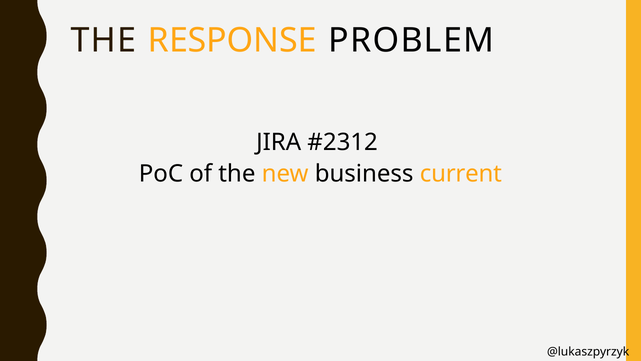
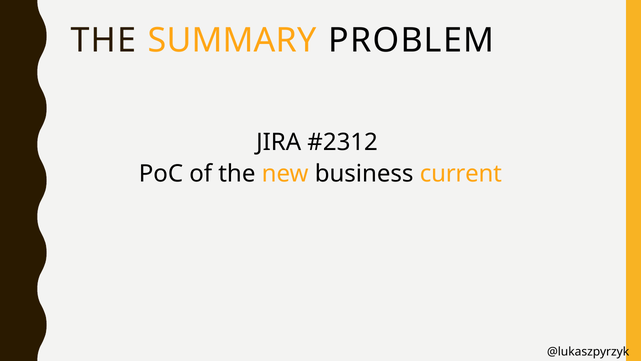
RESPONSE: RESPONSE -> SUMMARY
